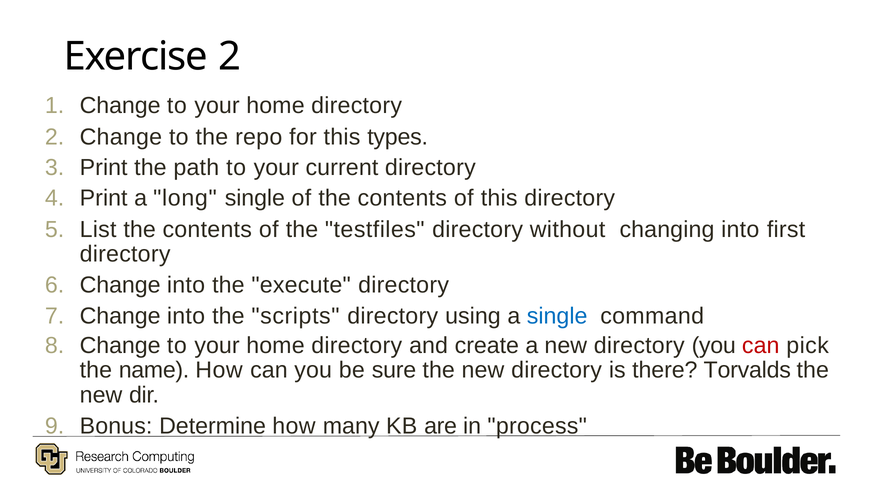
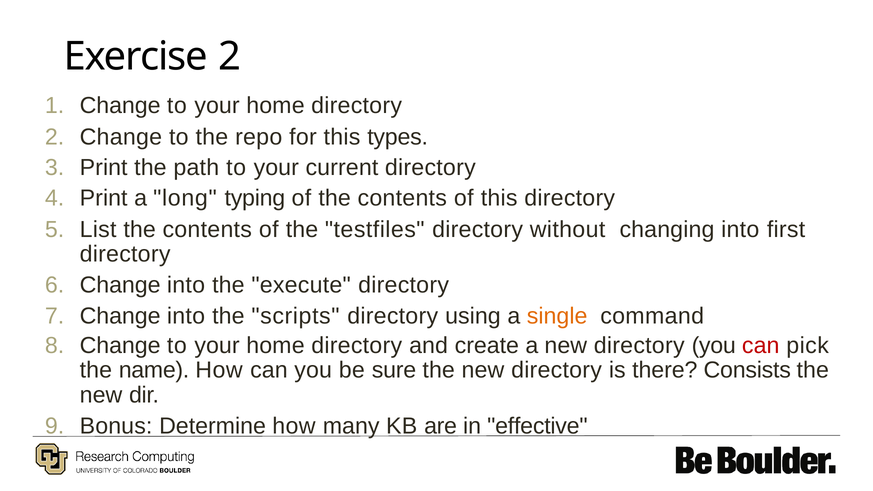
long single: single -> typing
single at (557, 316) colour: blue -> orange
Torvalds: Torvalds -> Consists
process: process -> effective
